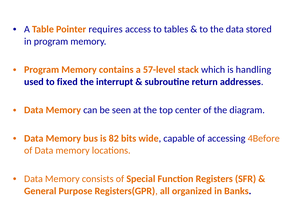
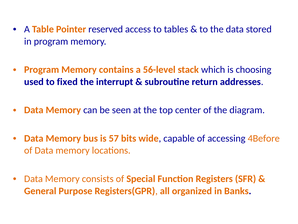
requires: requires -> reserved
57-level: 57-level -> 56-level
handling: handling -> choosing
82: 82 -> 57
